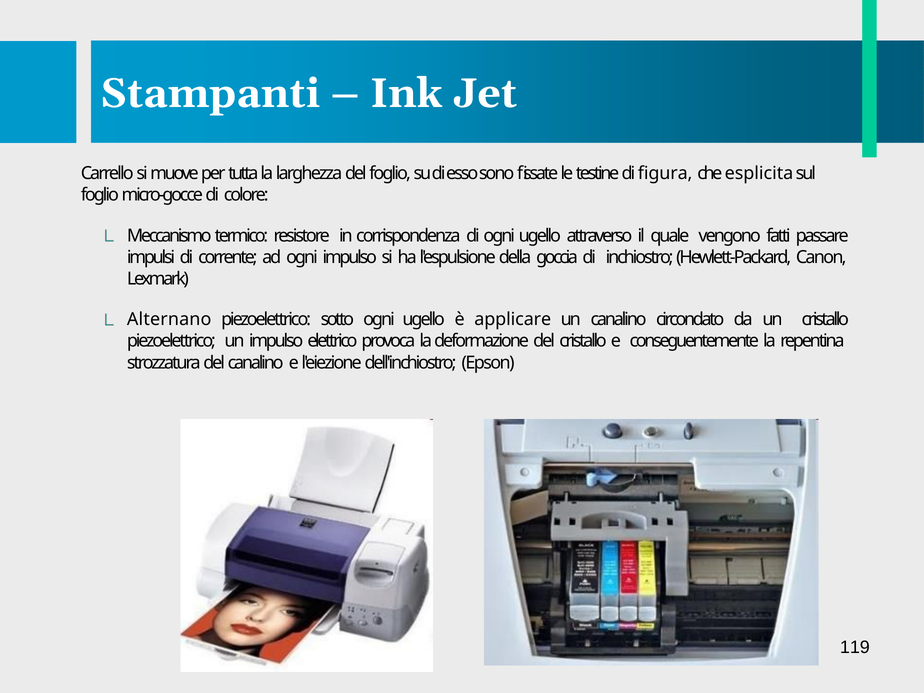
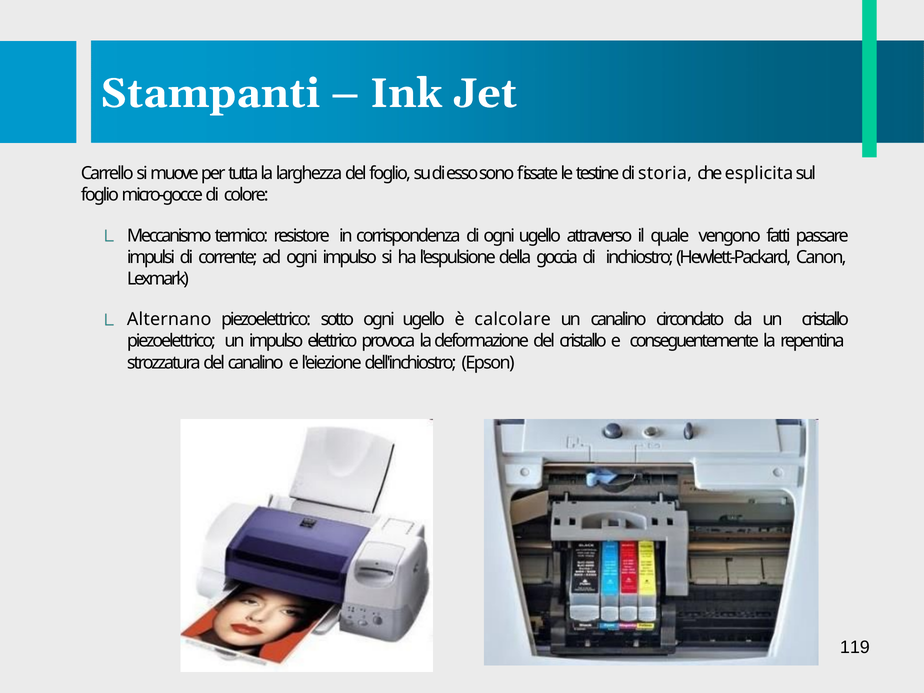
figura: figura -> storia
applicare: applicare -> calcolare
